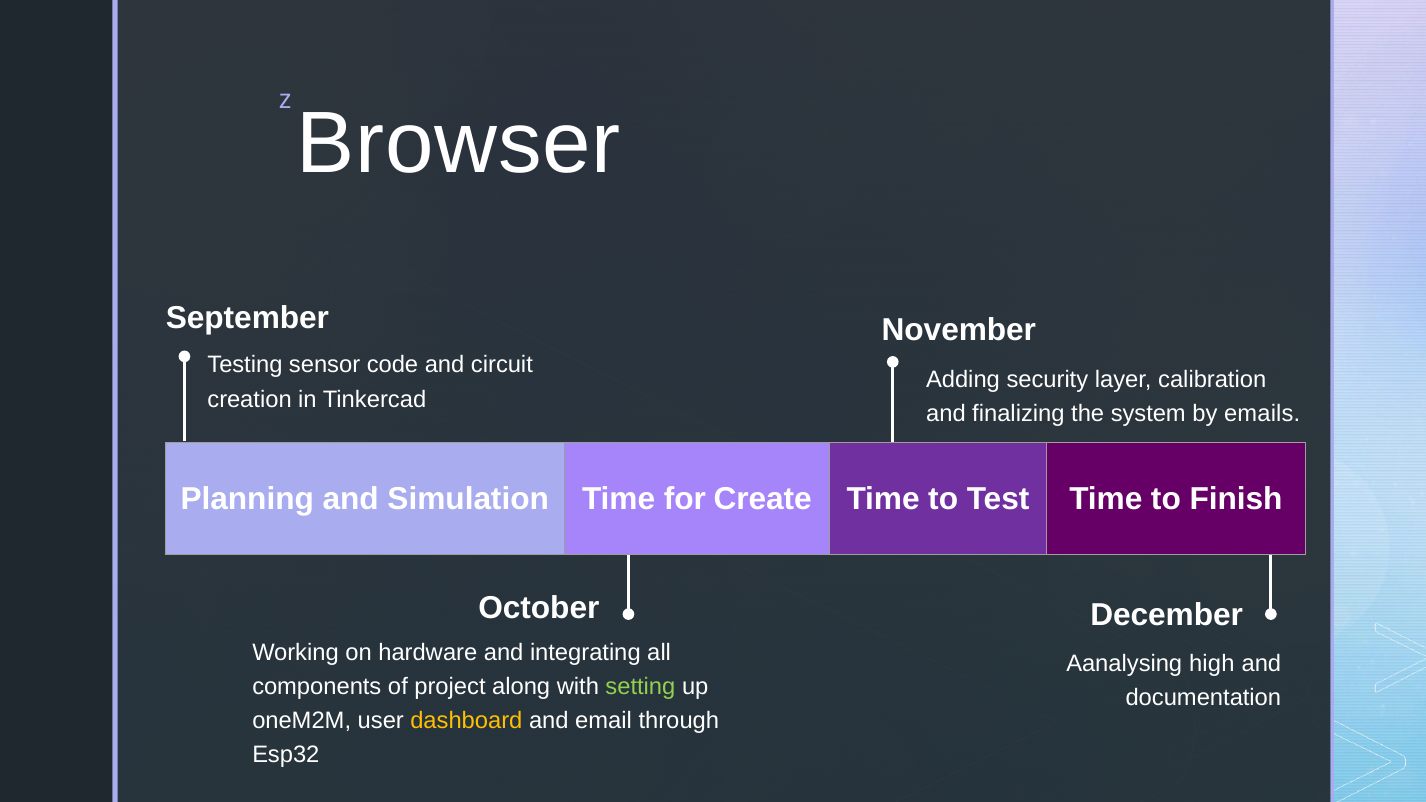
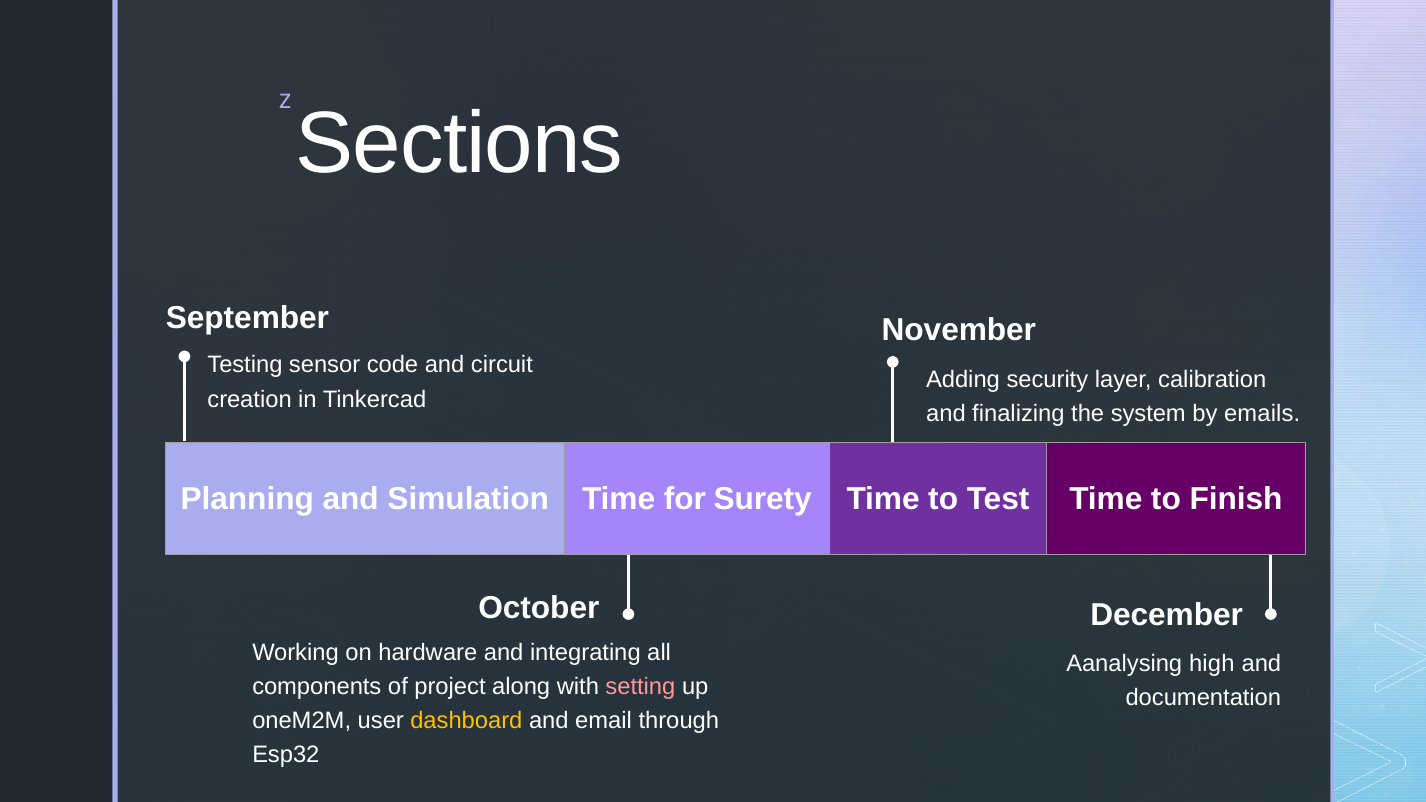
Browser: Browser -> Sections
Create: Create -> Surety
setting colour: light green -> pink
